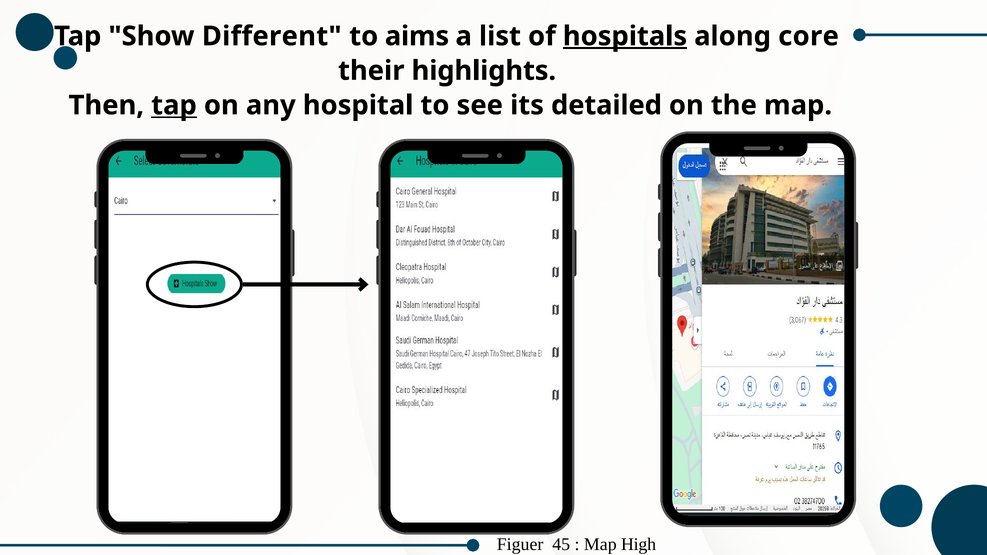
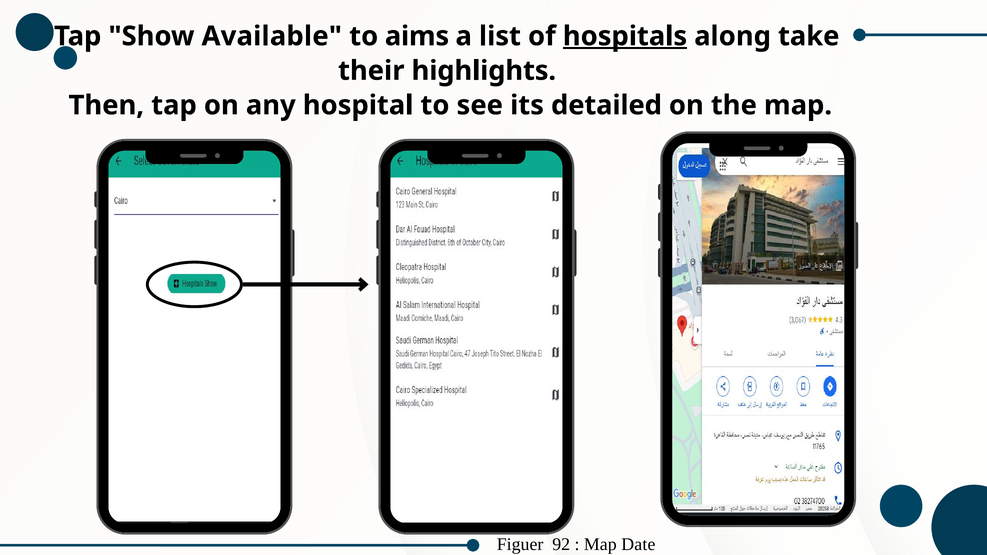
Different: Different -> Available
core: core -> take
tap at (174, 105) underline: present -> none
45: 45 -> 92
High: High -> Date
